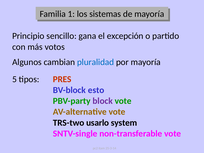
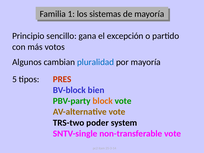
esto: esto -> bien
block colour: purple -> orange
usarlo: usarlo -> poder
